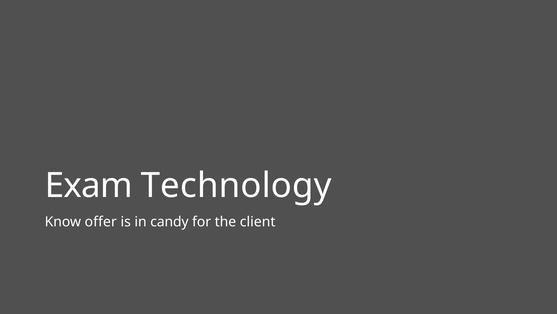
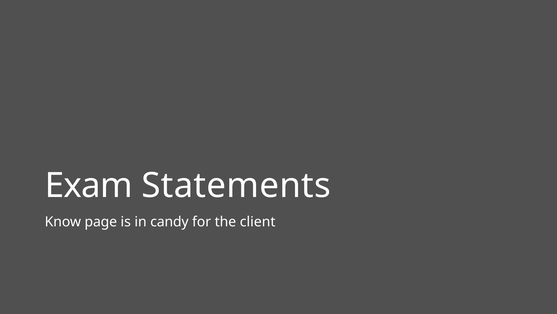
Technology: Technology -> Statements
offer: offer -> page
